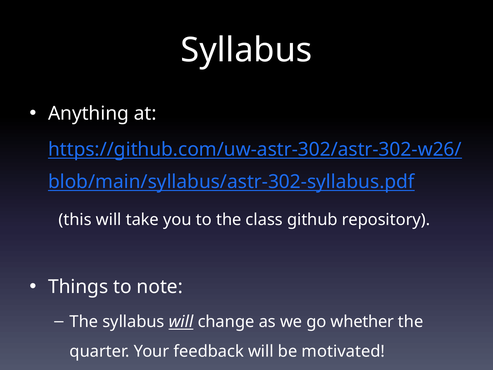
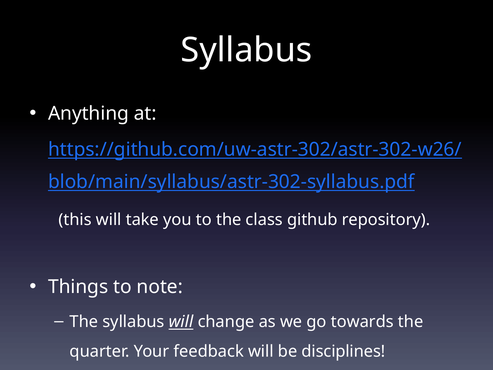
whether: whether -> towards
motivated: motivated -> disciplines
